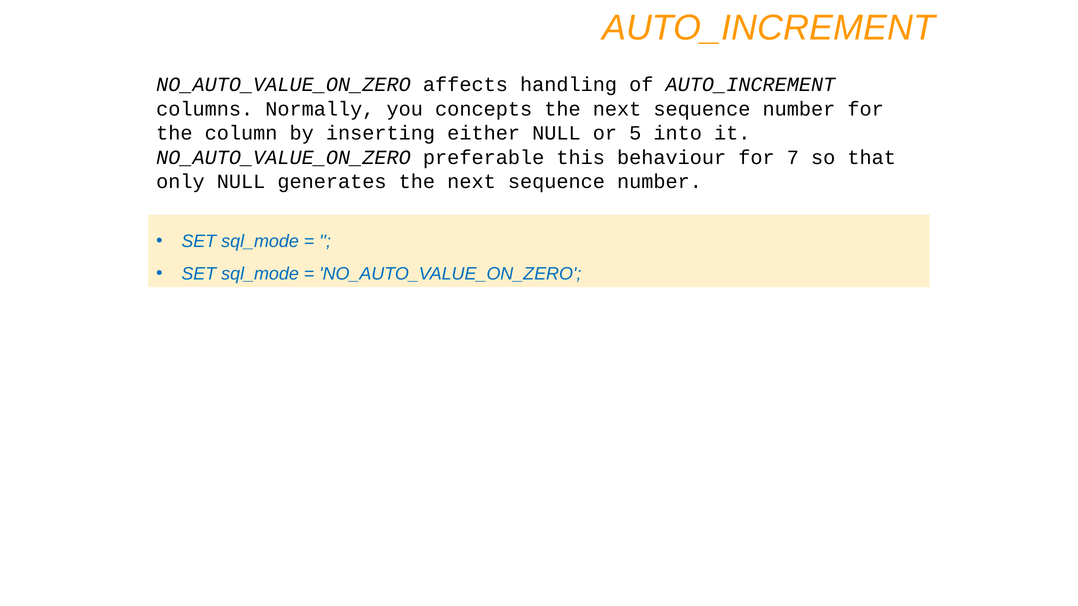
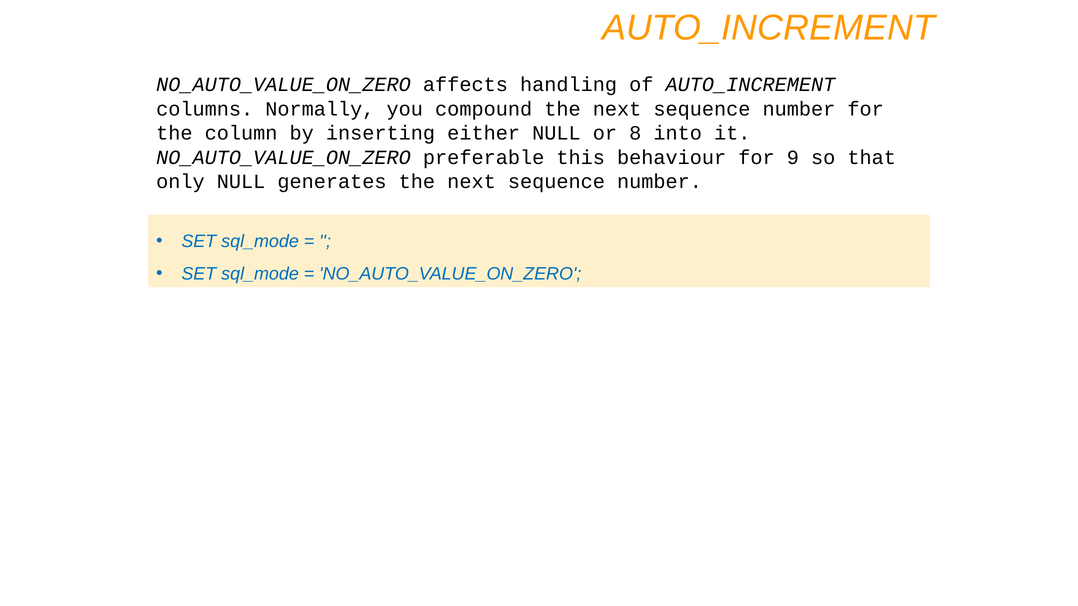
concepts: concepts -> compound
5: 5 -> 8
7: 7 -> 9
